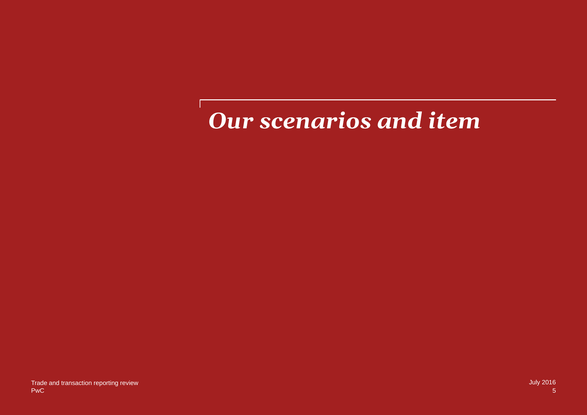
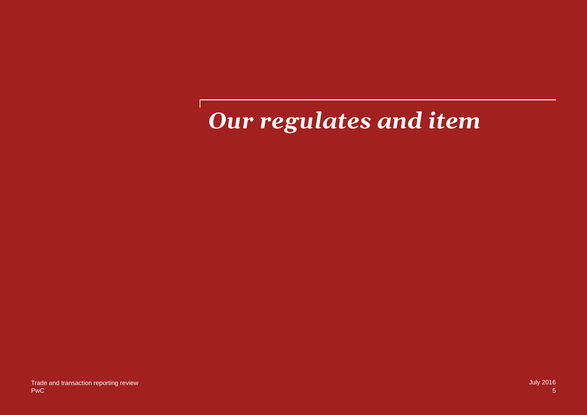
scenarios: scenarios -> regulates
